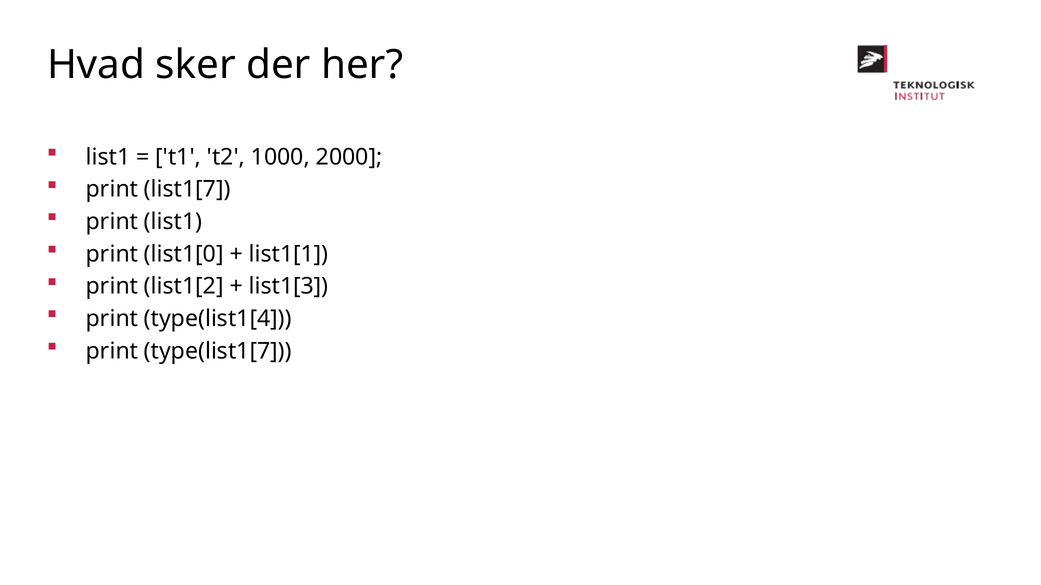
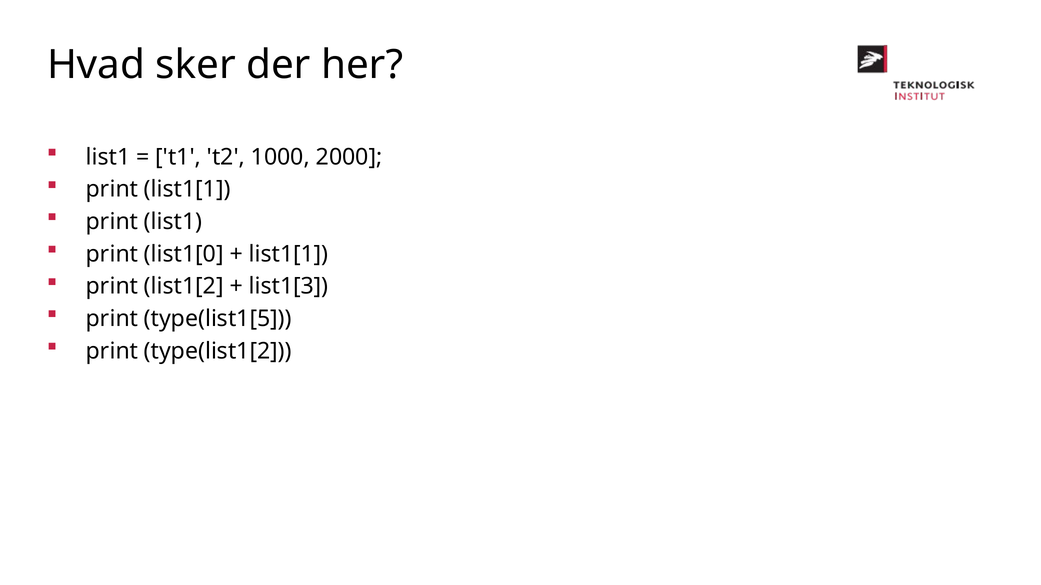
print list1[7: list1[7 -> list1[1
type(list1[4: type(list1[4 -> type(list1[5
type(list1[7: type(list1[7 -> type(list1[2
